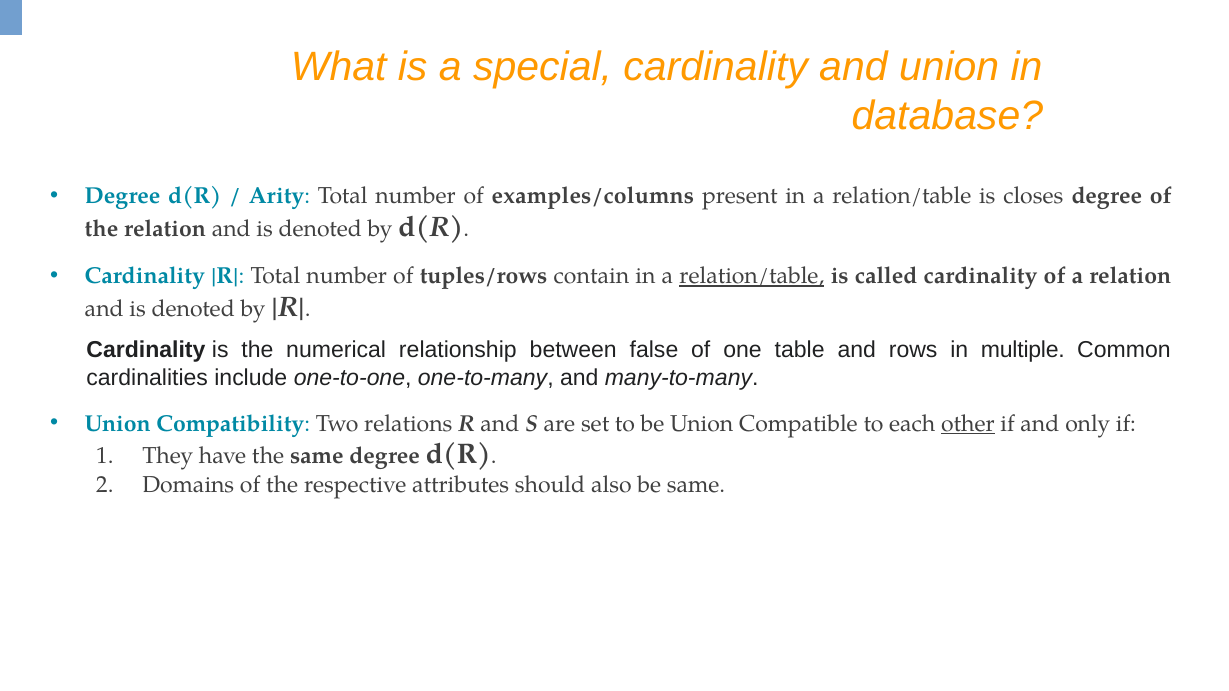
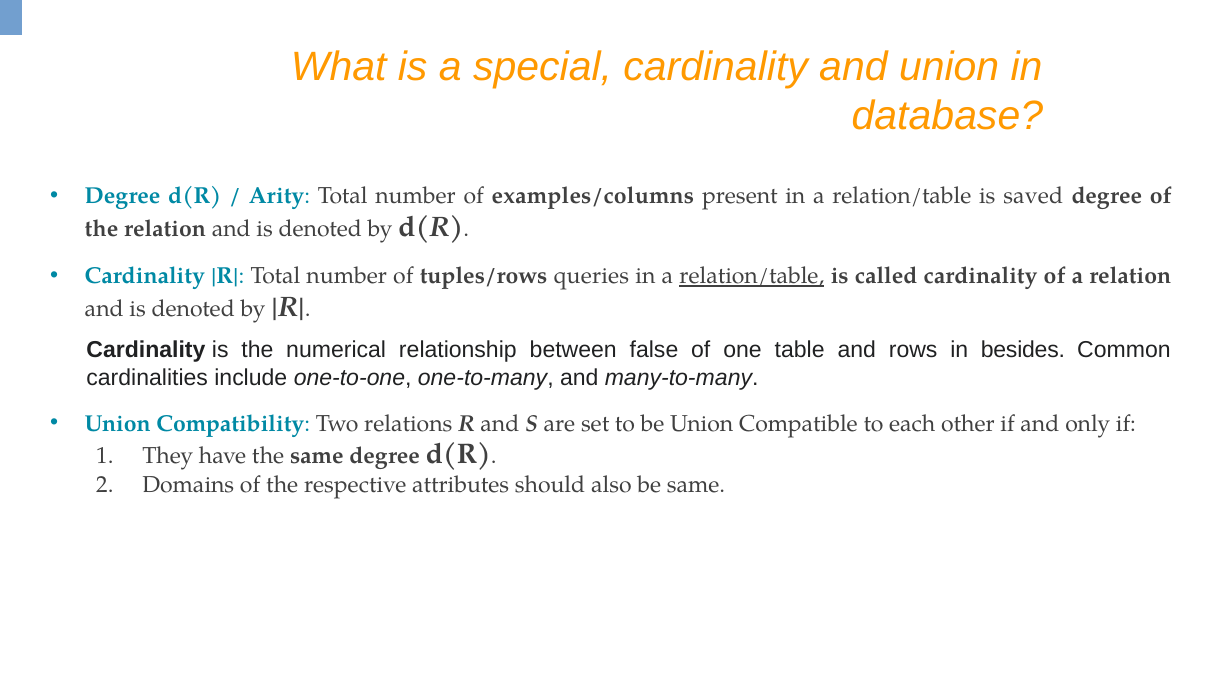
closes: closes -> saved
contain: contain -> queries
multiple: multiple -> besides
other underline: present -> none
